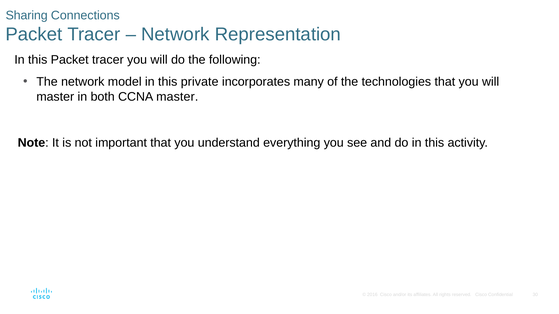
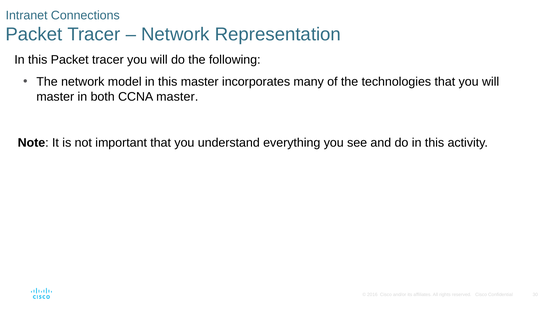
Sharing: Sharing -> Intranet
this private: private -> master
